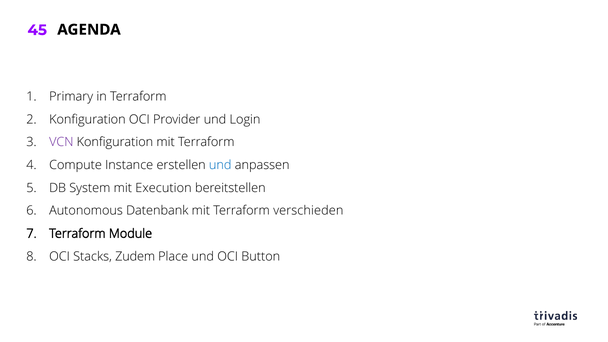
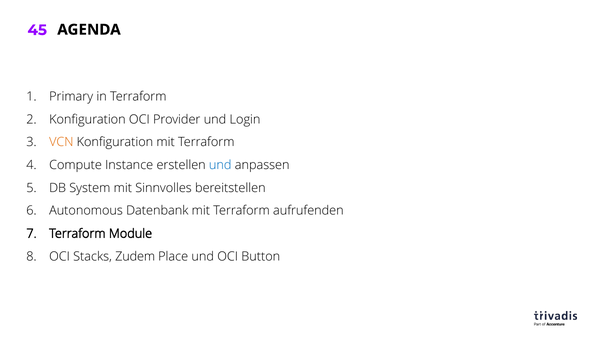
VCN colour: purple -> orange
Execution: Execution -> Sinnvolles
verschieden: verschieden -> aufrufenden
